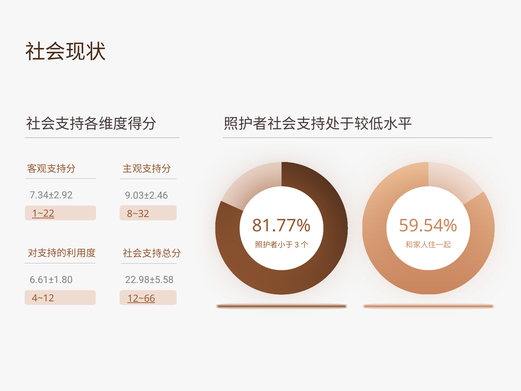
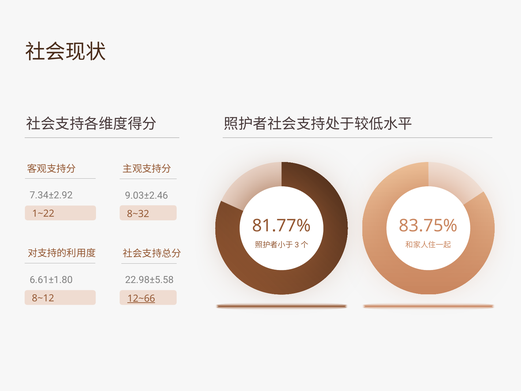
1~22 underline: present -> none
59.54%: 59.54% -> 83.75%
4~12: 4~12 -> 8~12
